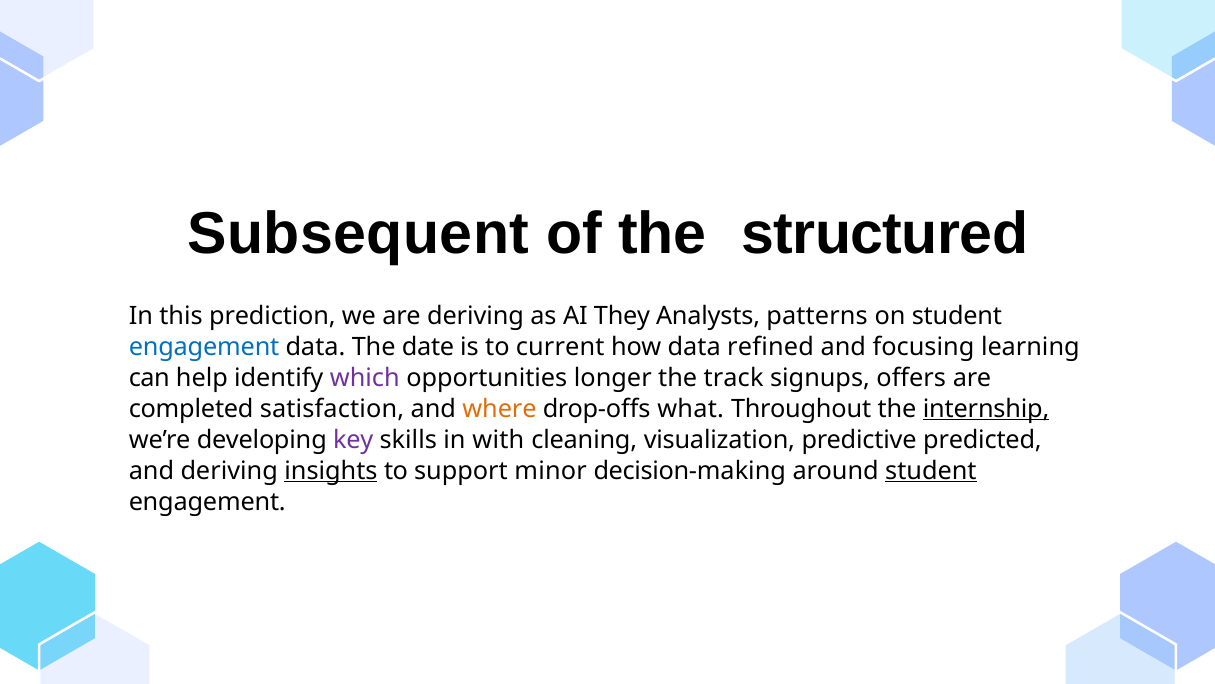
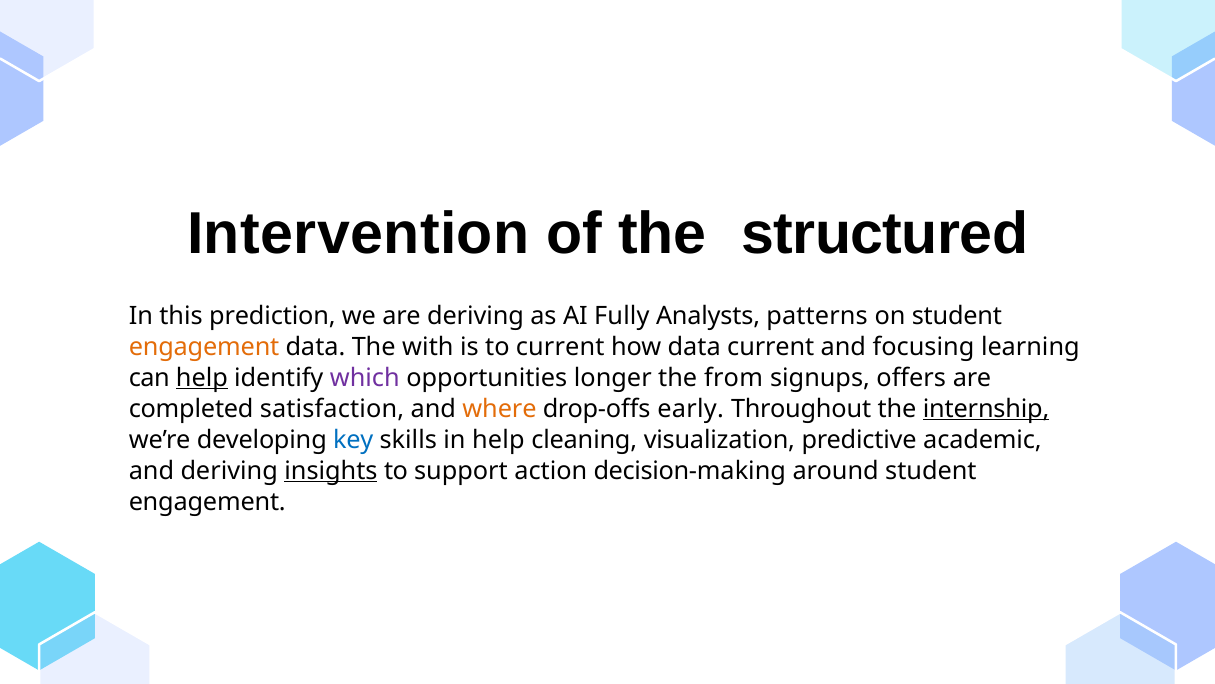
Subsequent: Subsequent -> Intervention
They: They -> Fully
engagement at (204, 347) colour: blue -> orange
date: date -> with
data refined: refined -> current
help at (202, 377) underline: none -> present
track: track -> from
what: what -> early
key colour: purple -> blue
in with: with -> help
predicted: predicted -> academic
minor: minor -> action
student at (931, 470) underline: present -> none
